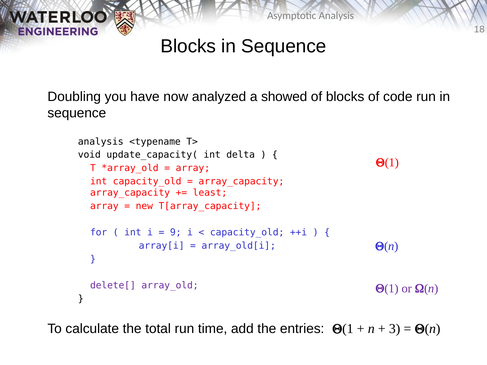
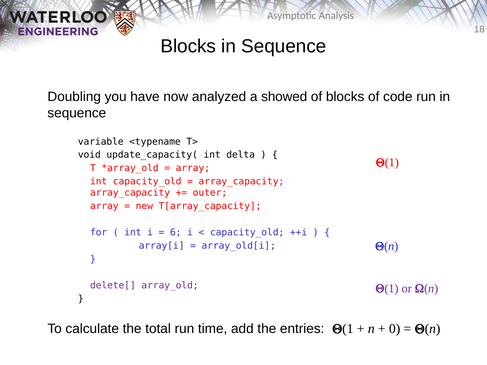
analysis at (101, 142): analysis -> variable
least: least -> outer
9: 9 -> 6
3: 3 -> 0
